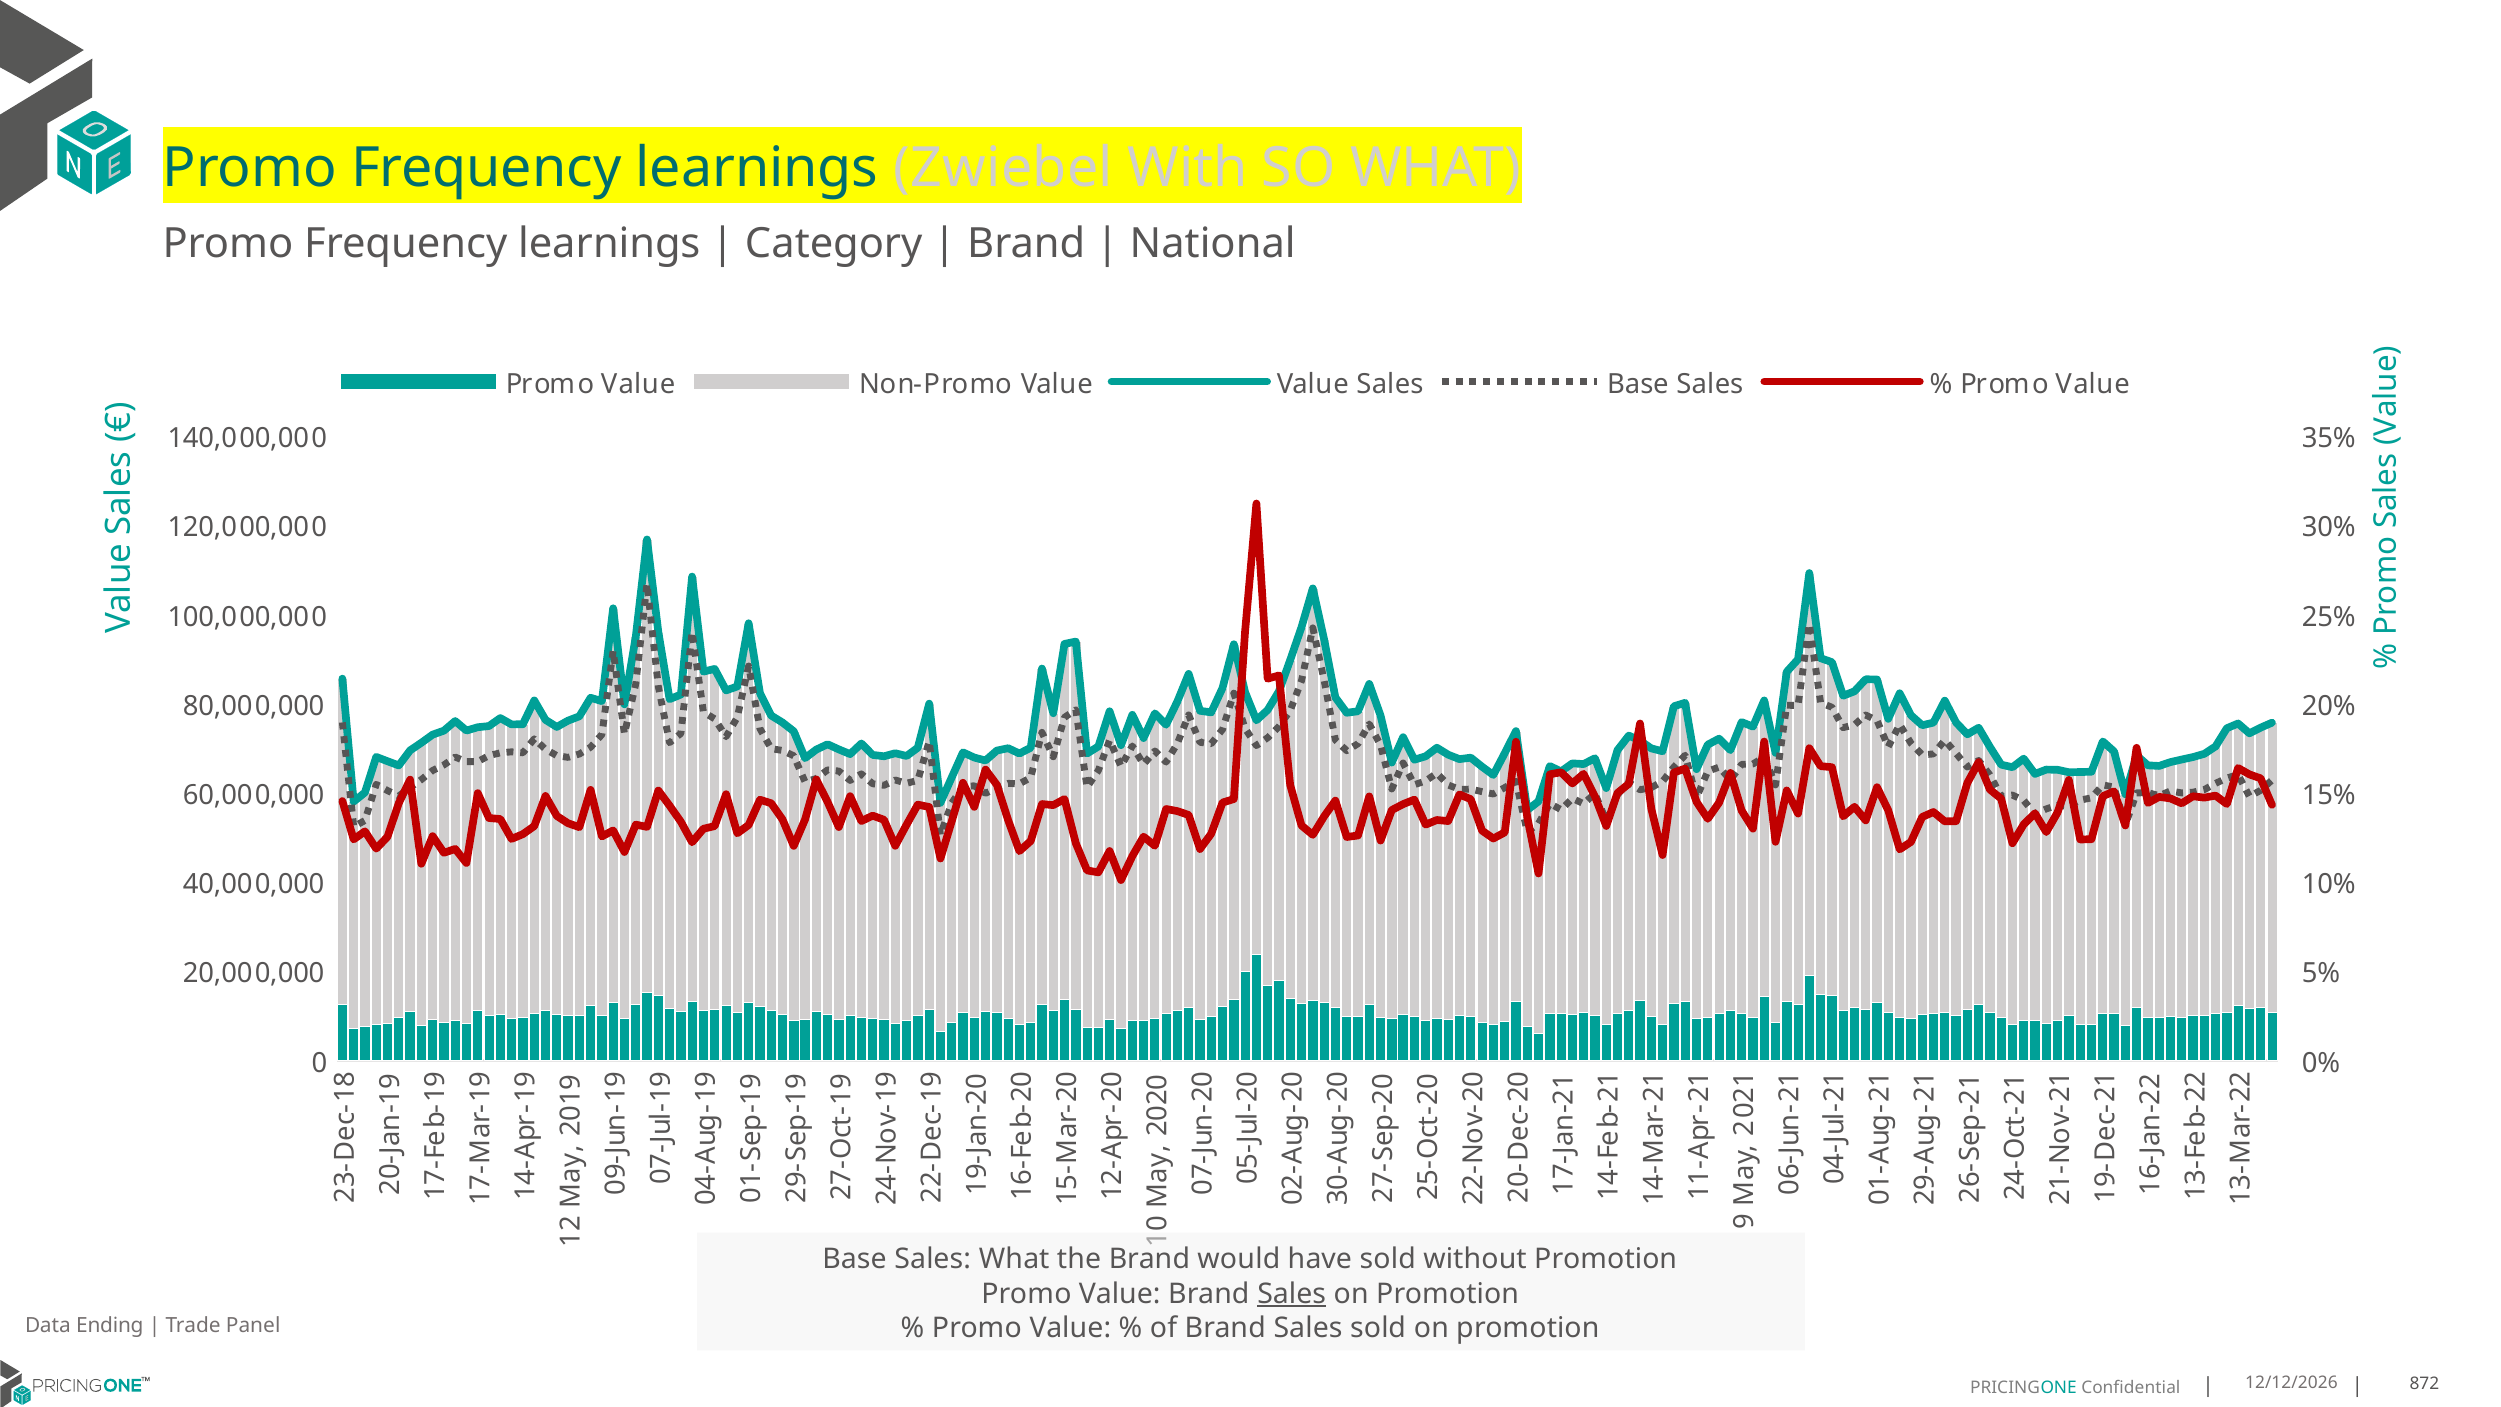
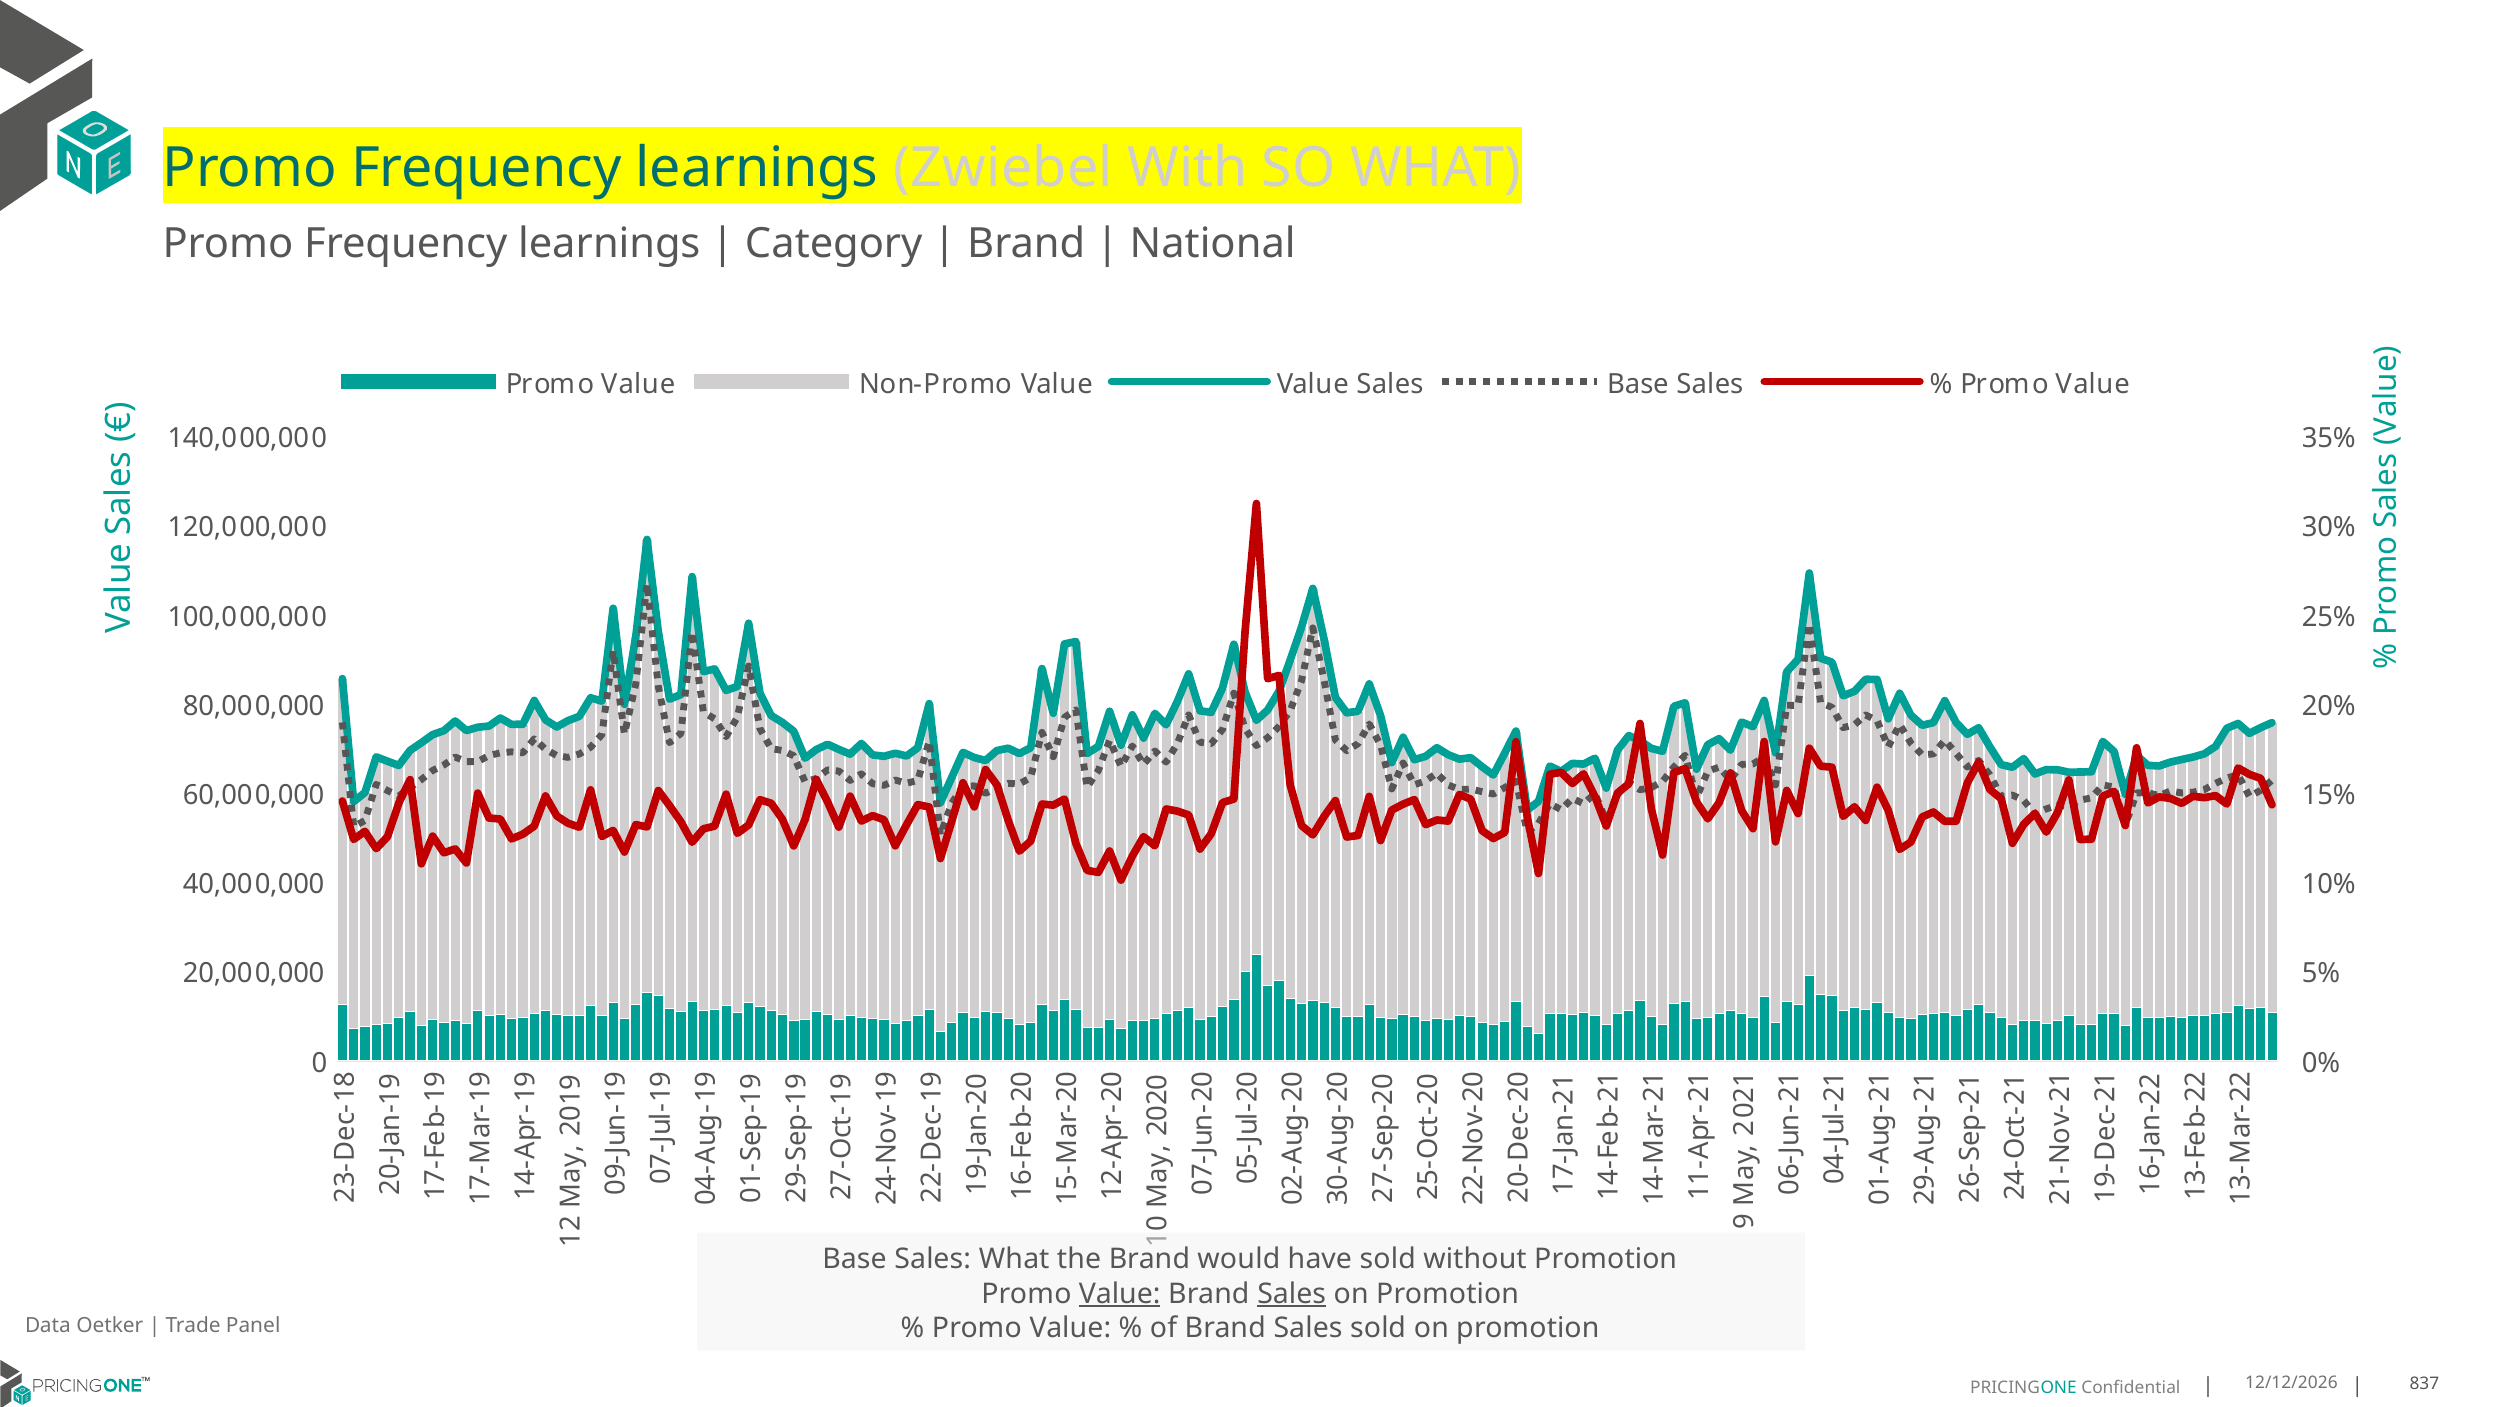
Value at (1120, 1293) underline: none -> present
Ending: Ending -> Oetker
872: 872 -> 837
